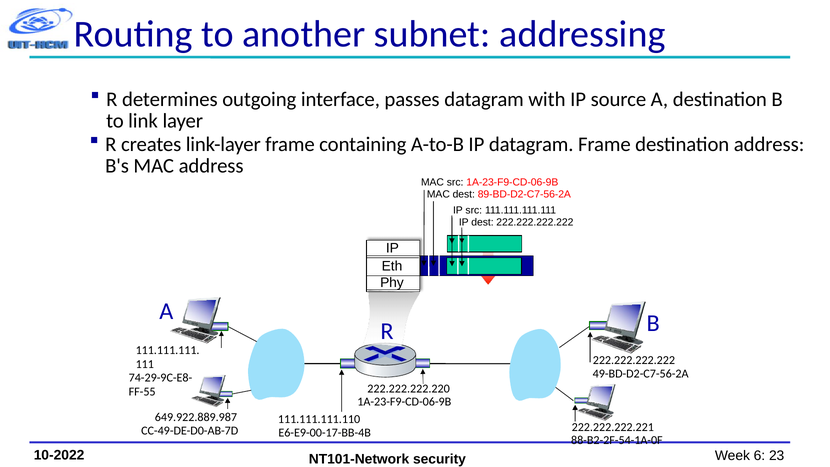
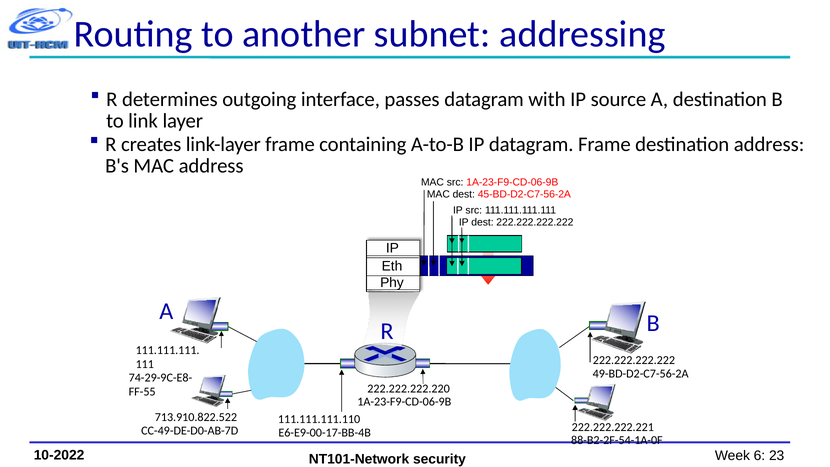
89-BD-D2-C7-56-2A: 89-BD-D2-C7-56-2A -> 45-BD-D2-C7-56-2A
649.922.889.987: 649.922.889.987 -> 713.910.822.522
